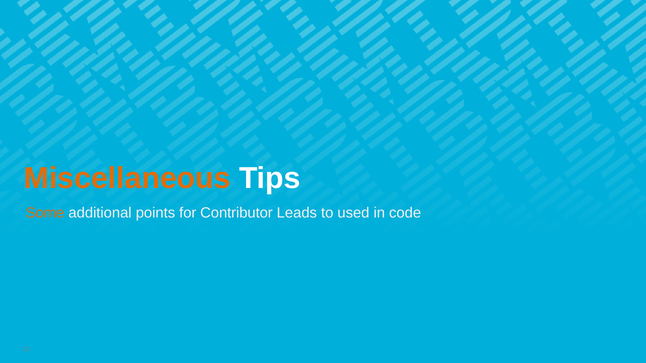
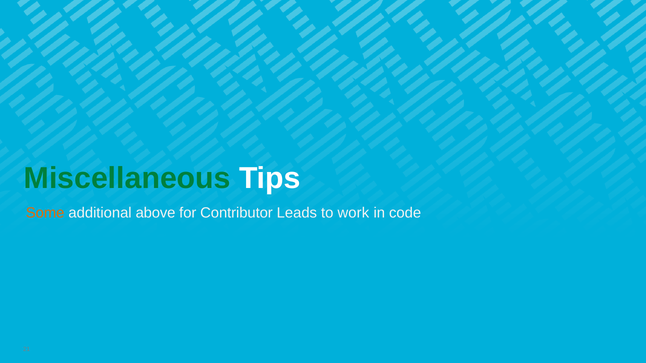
Miscellaneous colour: orange -> green
points: points -> above
used: used -> work
